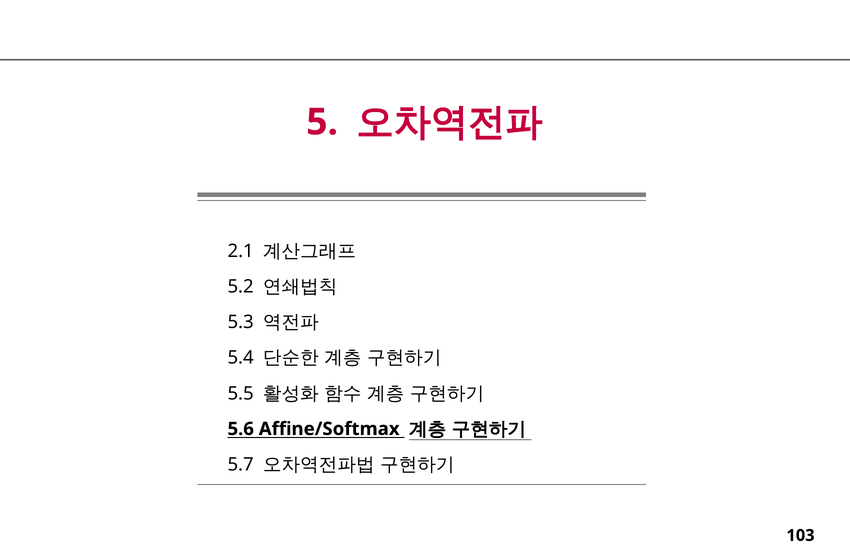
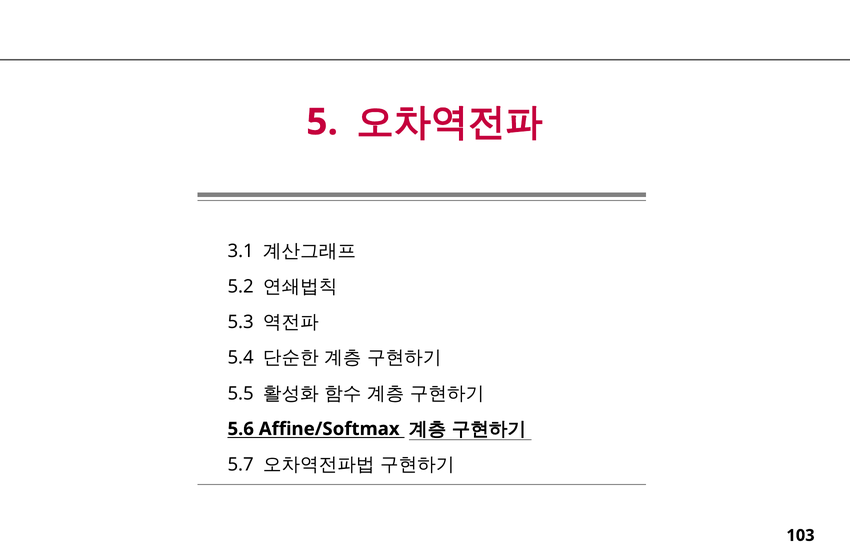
2.1: 2.1 -> 3.1
